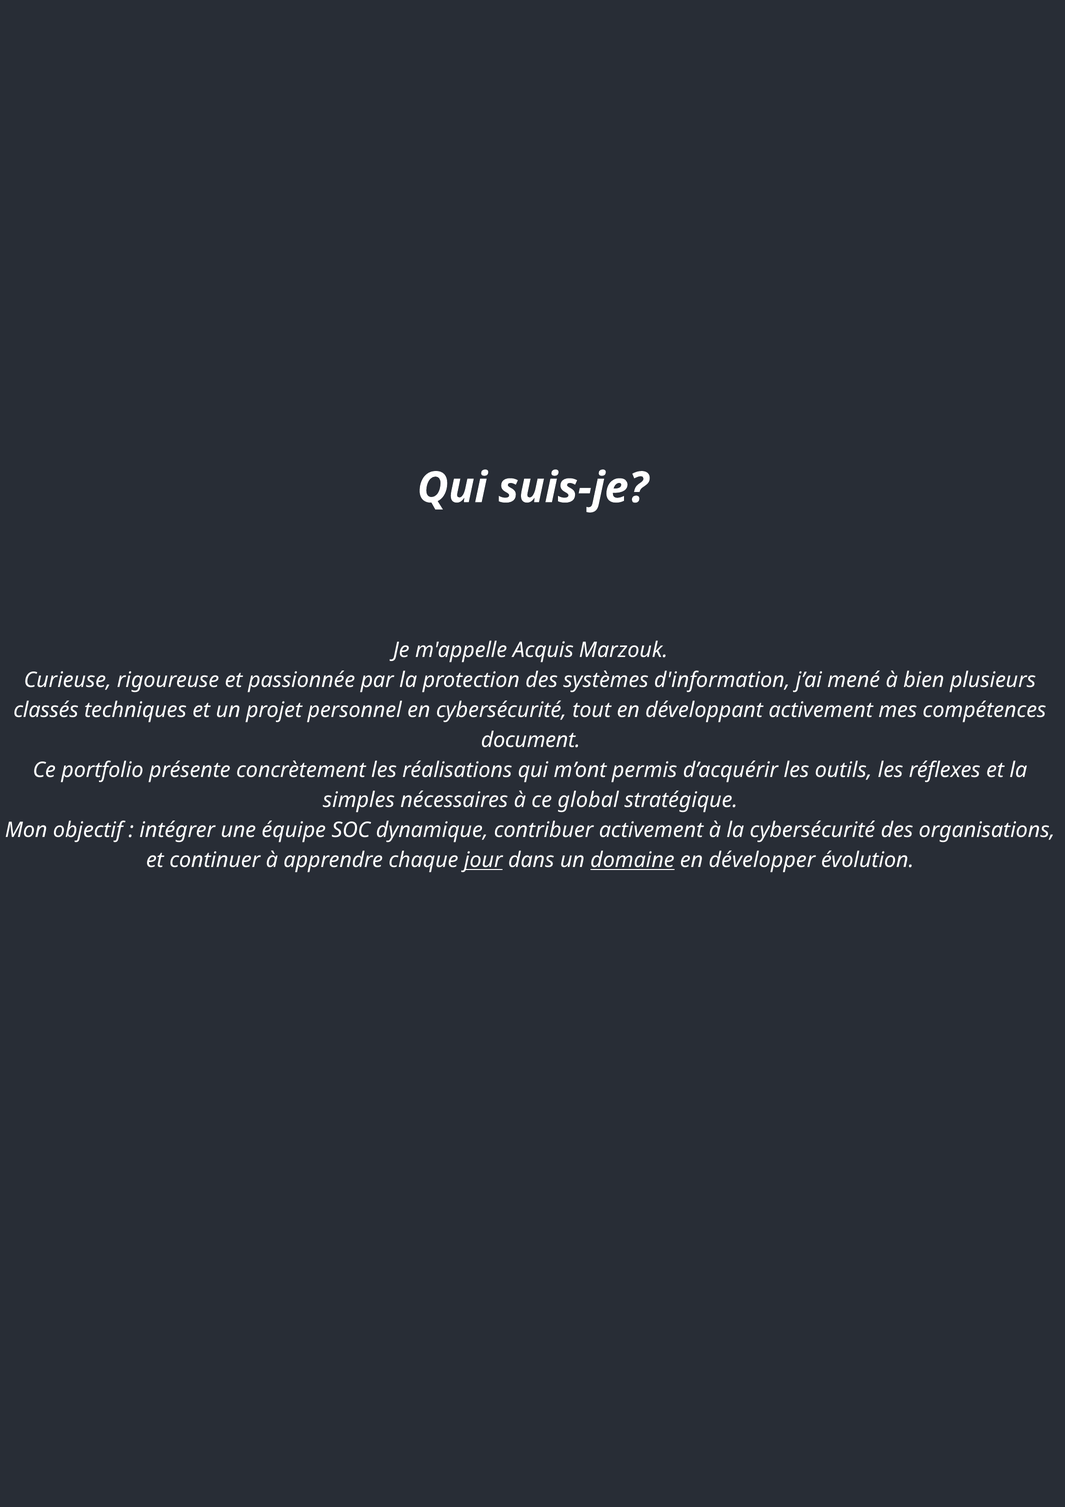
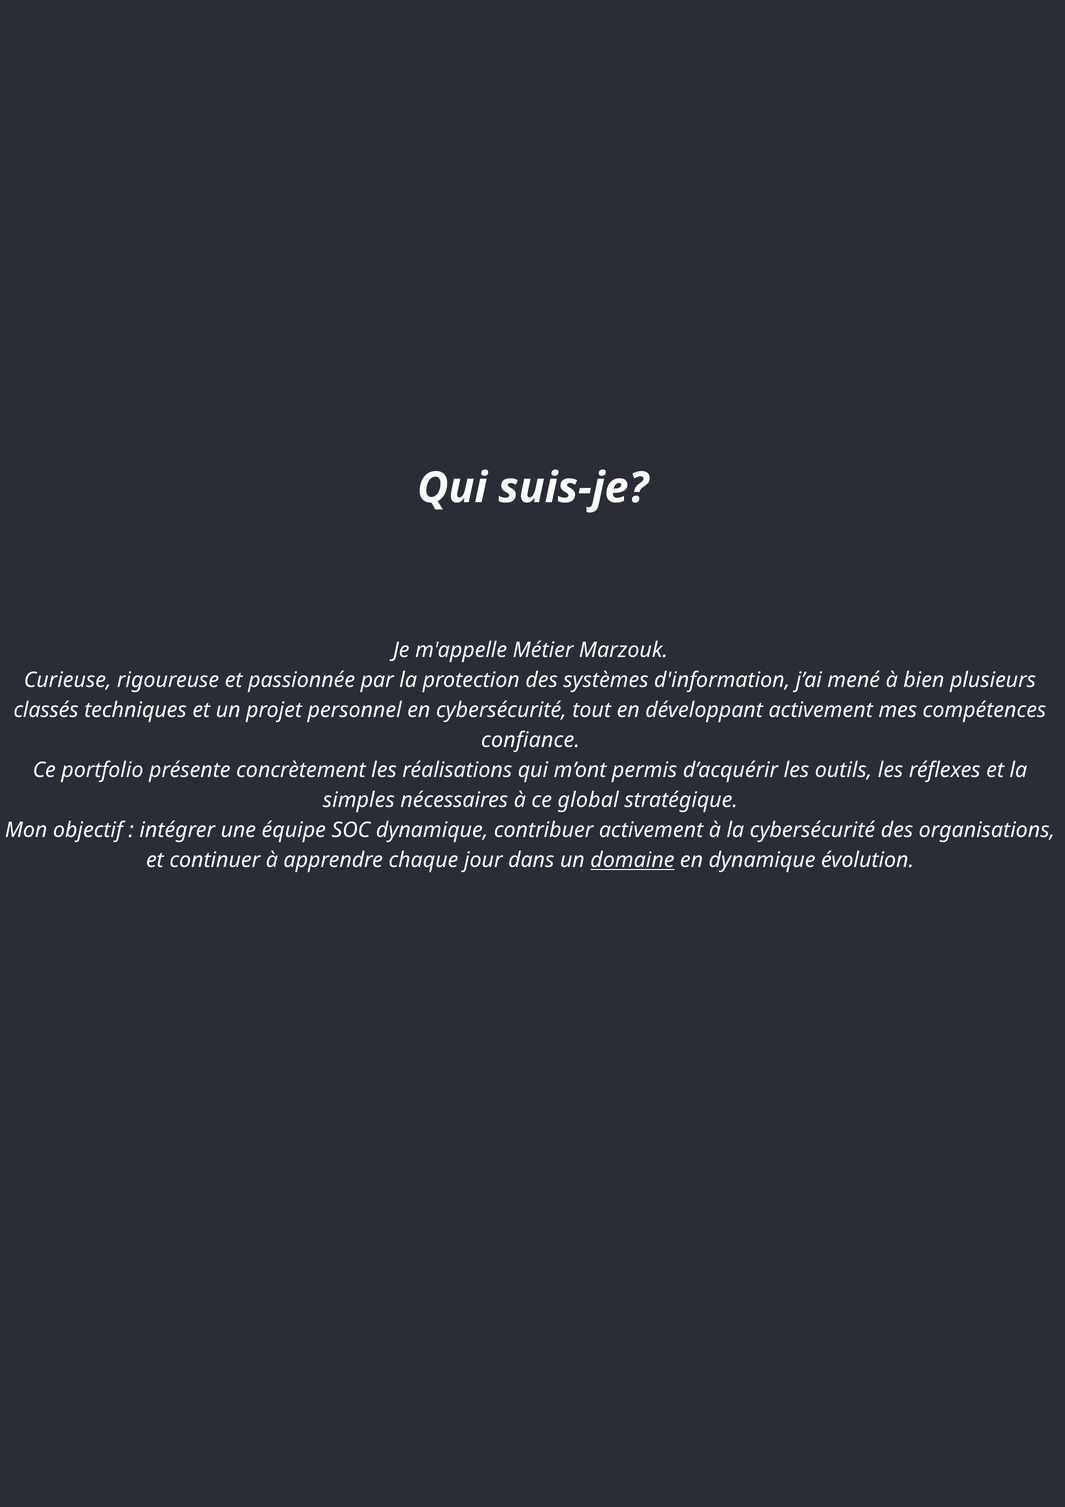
Acquis: Acquis -> Métier
document: document -> confiance
jour underline: present -> none
en développer: développer -> dynamique
